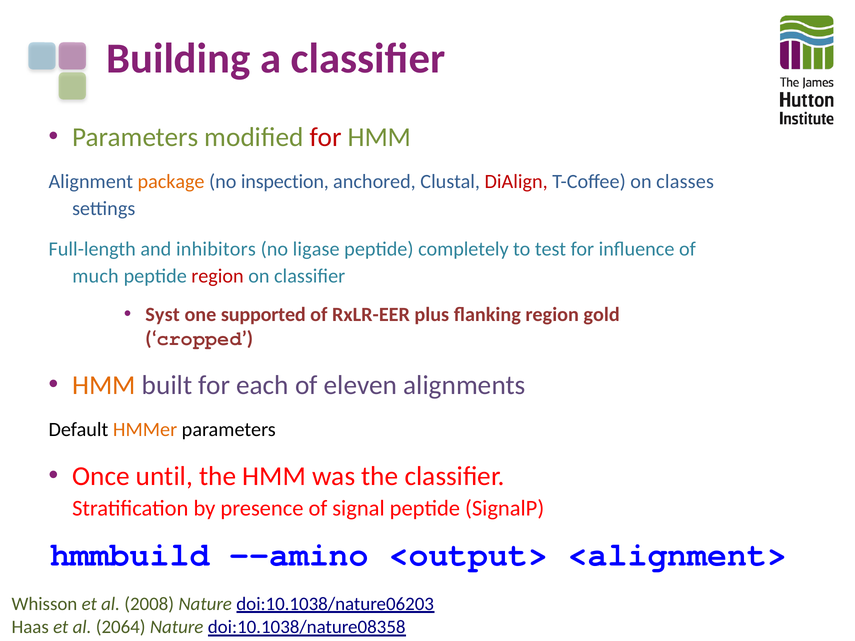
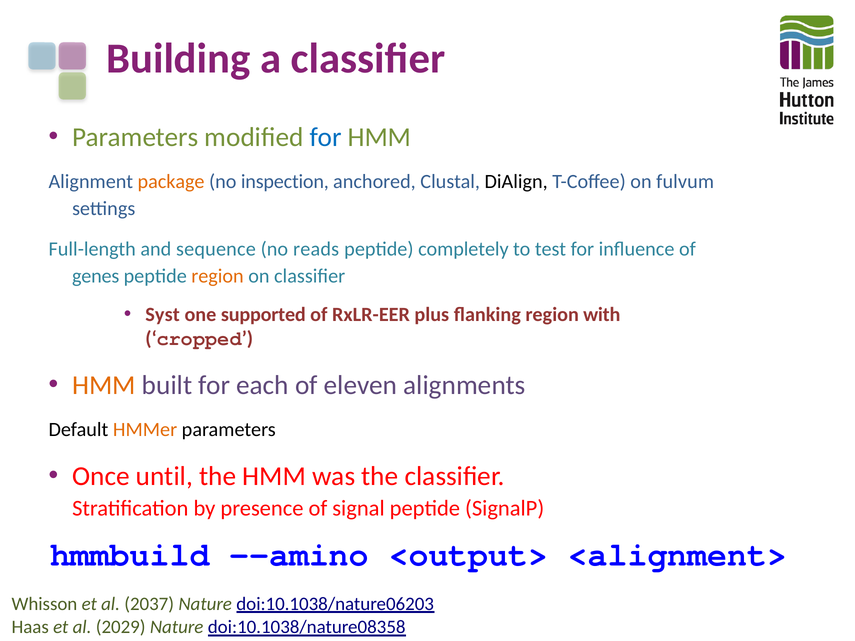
for at (326, 137) colour: red -> blue
DiAlign colour: red -> black
classes: classes -> fulvum
inhibitors: inhibitors -> sequence
ligase: ligase -> reads
much: much -> genes
region at (218, 276) colour: red -> orange
gold: gold -> with
2008: 2008 -> 2037
2064: 2064 -> 2029
